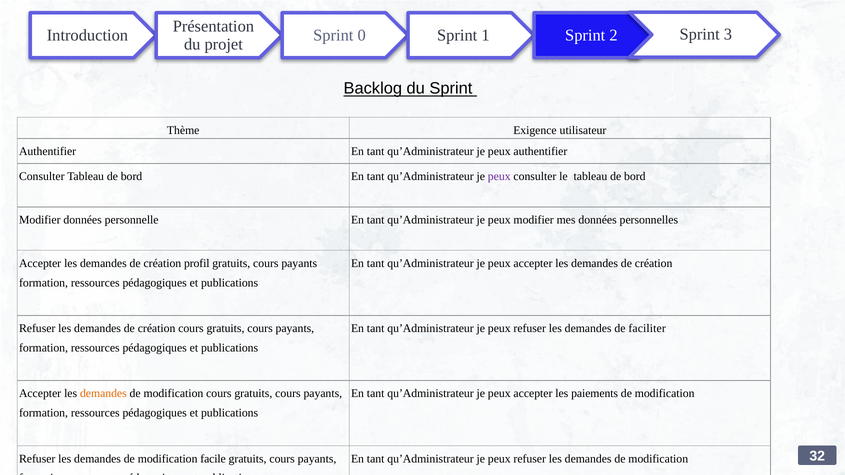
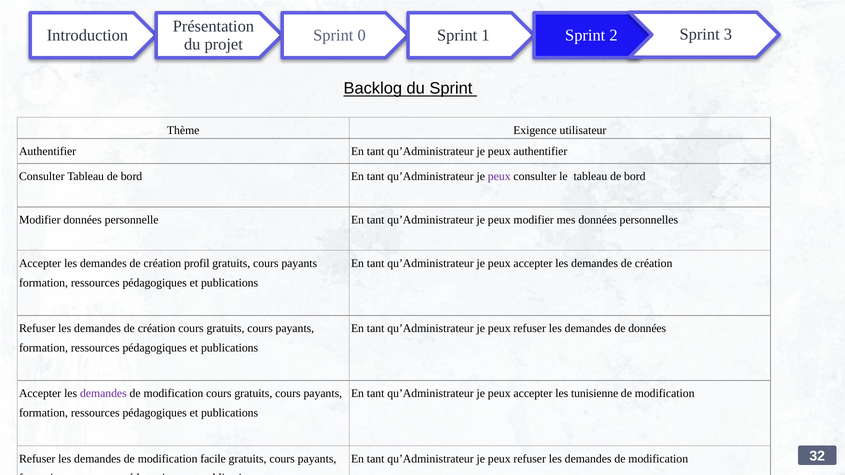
de faciliter: faciliter -> données
demandes at (103, 394) colour: orange -> purple
paiements: paiements -> tunisienne
